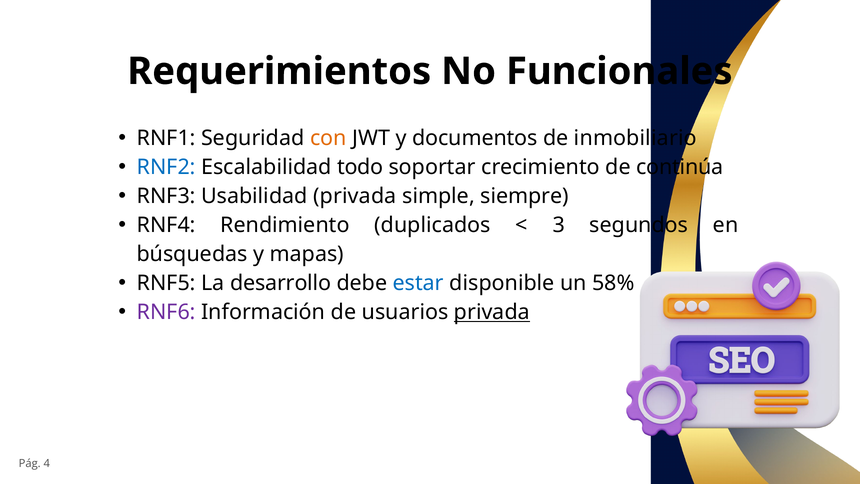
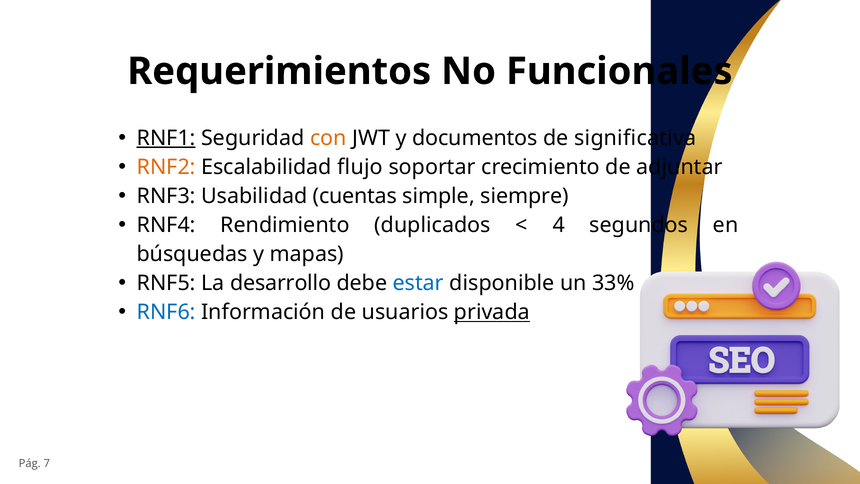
RNF1 underline: none -> present
inmobiliario: inmobiliario -> significativa
RNF2 colour: blue -> orange
todo: todo -> flujo
continúa: continúa -> adjuntar
Usabilidad privada: privada -> cuentas
3: 3 -> 4
58%: 58% -> 33%
RNF6 colour: purple -> blue
4: 4 -> 7
